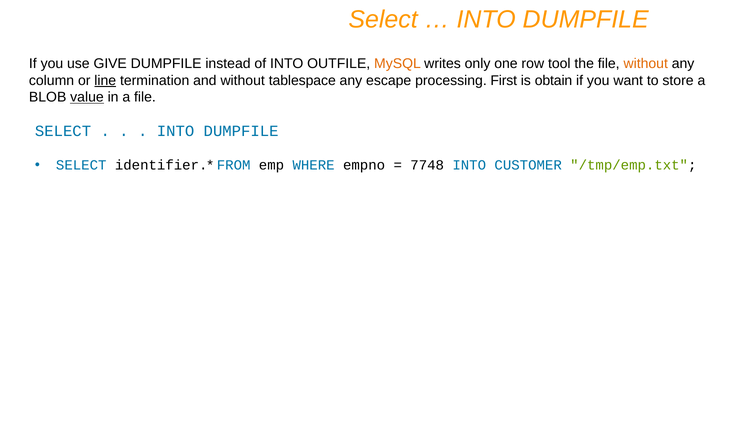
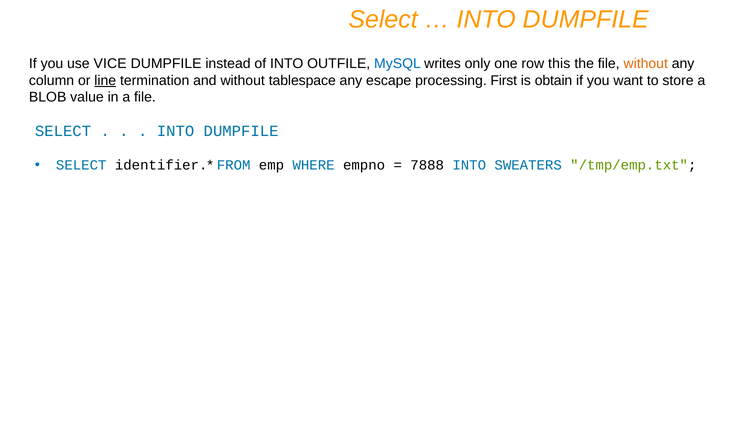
GIVE: GIVE -> VICE
MySQL colour: orange -> blue
tool: tool -> this
value underline: present -> none
7748: 7748 -> 7888
CUSTOMER: CUSTOMER -> SWEATERS
